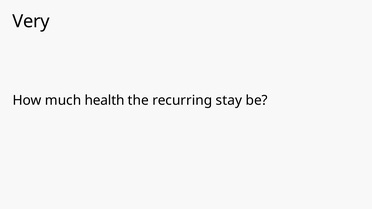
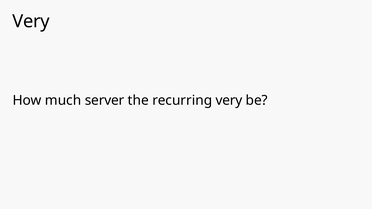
health: health -> server
recurring stay: stay -> very
